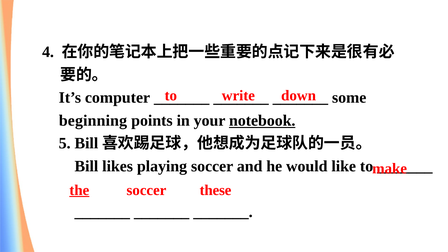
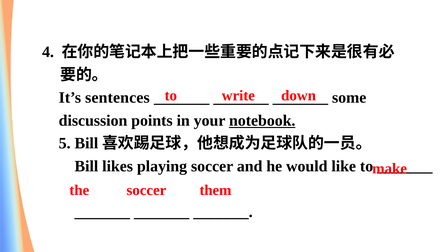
computer: computer -> sentences
beginning: beginning -> discussion
the underline: present -> none
these: these -> them
